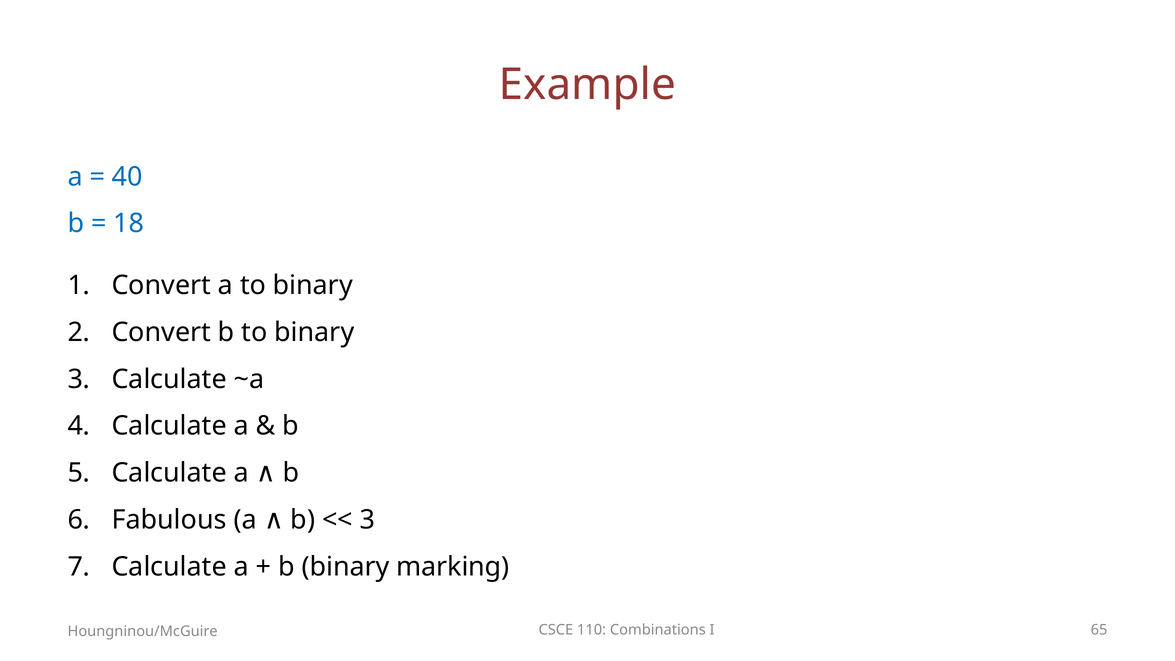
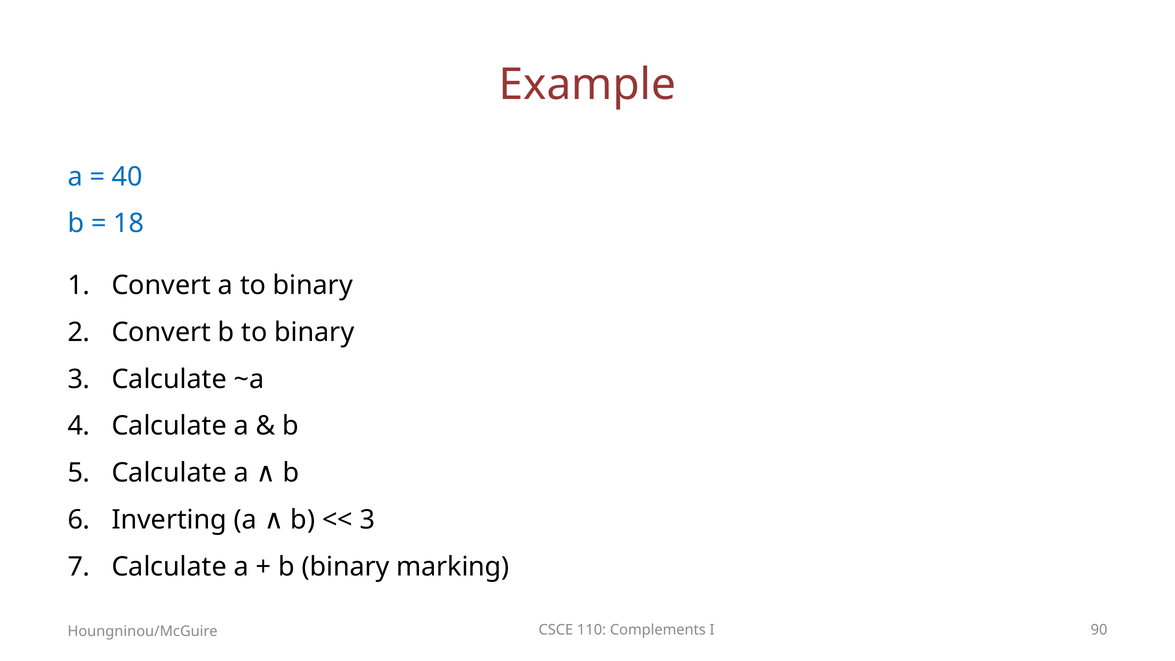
Fabulous: Fabulous -> Inverting
Combinations: Combinations -> Complements
65: 65 -> 90
